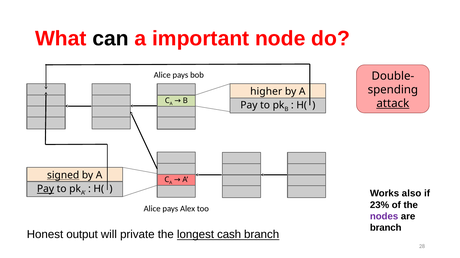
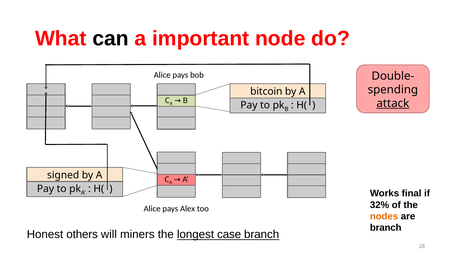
higher: higher -> bitcoin
signed underline: present -> none
Pay at (46, 189) underline: present -> none
also: also -> final
23%: 23% -> 32%
nodes colour: purple -> orange
output: output -> others
private: private -> miners
cash: cash -> case
